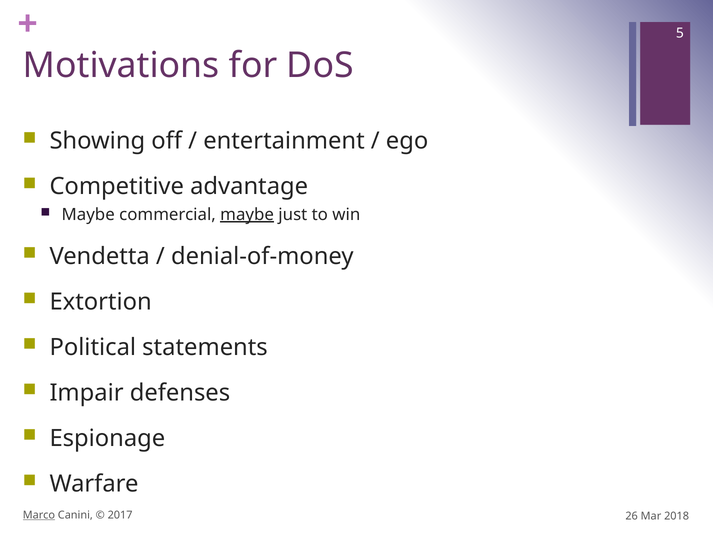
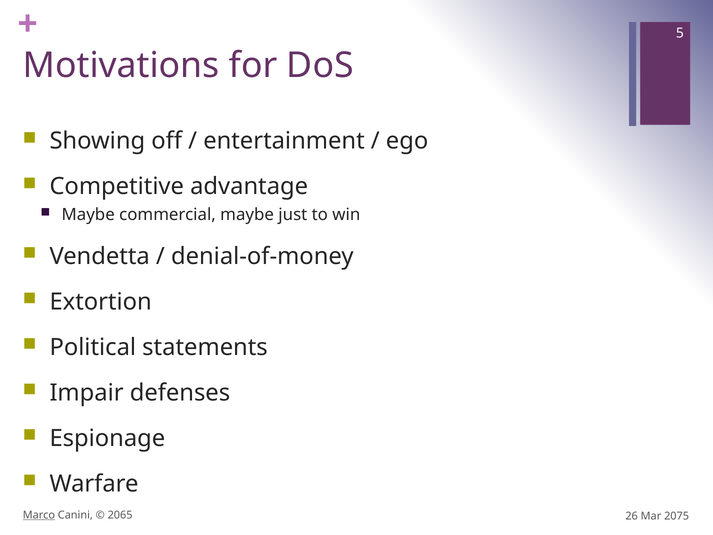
maybe at (247, 214) underline: present -> none
2017: 2017 -> 2065
2018: 2018 -> 2075
